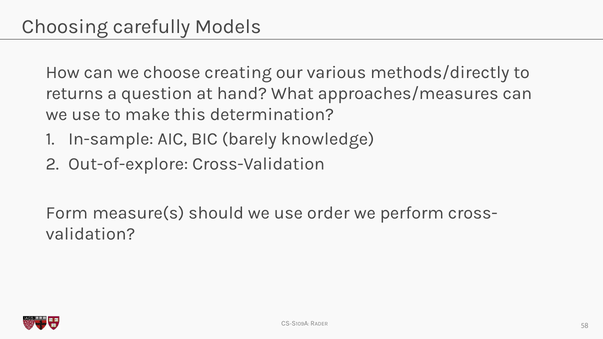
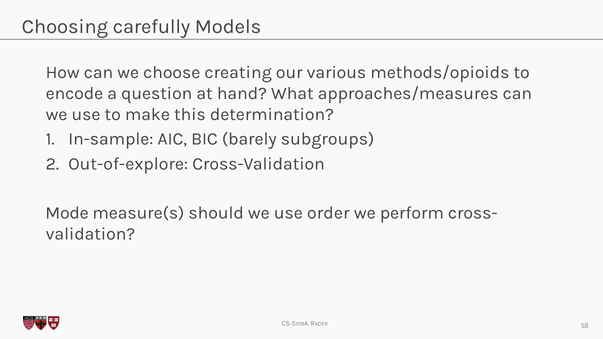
methods/directly: methods/directly -> methods/opioids
returns: returns -> encode
knowledge: knowledge -> subgroups
Form: Form -> Mode
